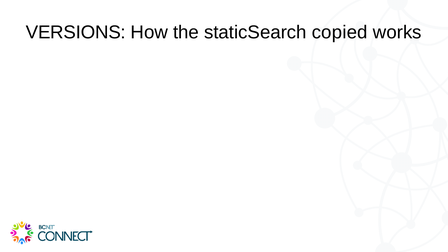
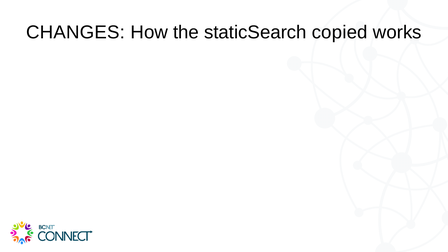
VERSIONS: VERSIONS -> CHANGES
